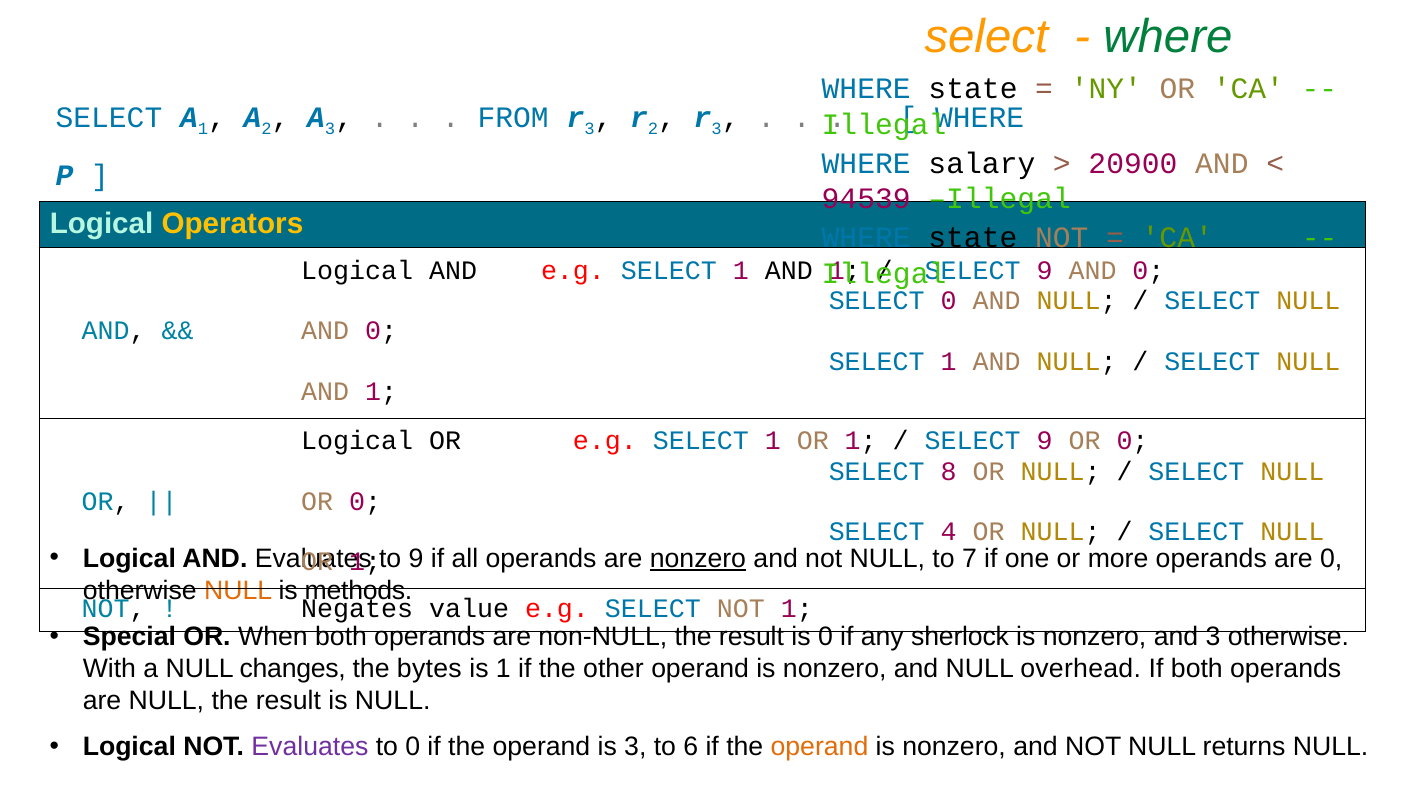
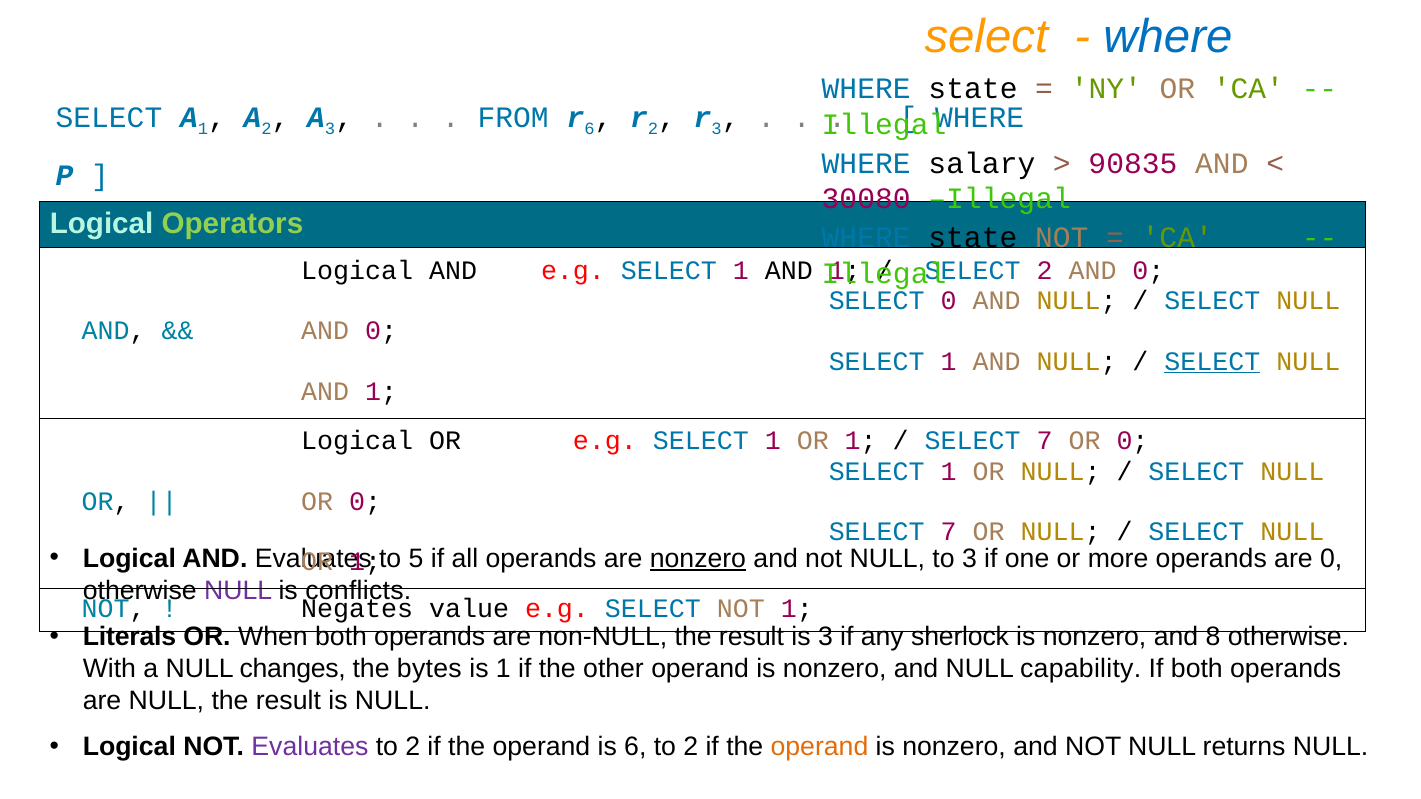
where at (1168, 37) colour: green -> blue
3 at (589, 129): 3 -> 6
20900: 20900 -> 90835
94539: 94539 -> 30080
Operators colour: yellow -> light green
9 at (1045, 271): 9 -> 2
SELECT at (1212, 361) underline: none -> present
9 at (1045, 441): 9 -> 7
8 at (949, 472): 8 -> 1
4 at (949, 532): 4 -> 7
to 9: 9 -> 5
to 7: 7 -> 3
NULL at (238, 591) colour: orange -> purple
methods: methods -> conflicts
Special: Special -> Literals
is 0: 0 -> 3
and 3: 3 -> 8
overhead: overhead -> capability
0 at (413, 747): 0 -> 2
is 3: 3 -> 6
6 at (691, 747): 6 -> 2
